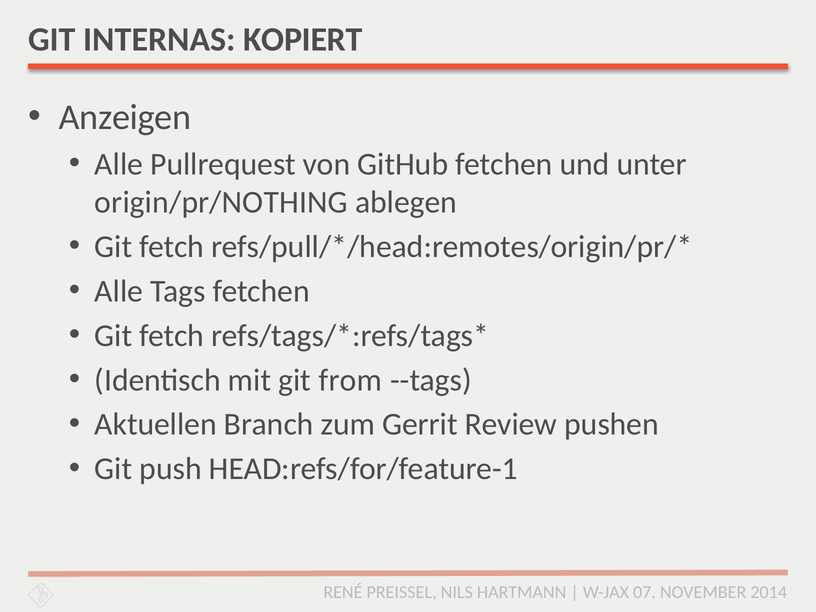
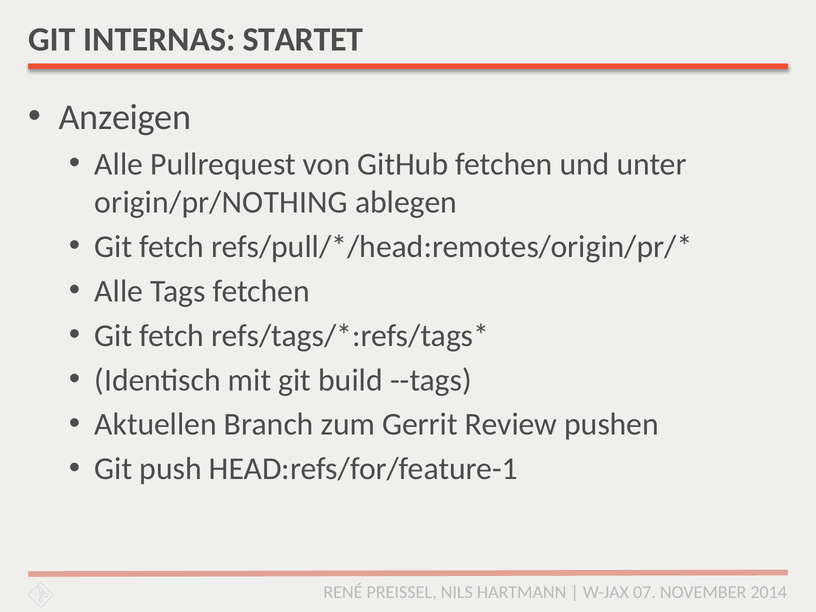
KOPIERT: KOPIERT -> STARTET
from: from -> build
